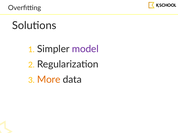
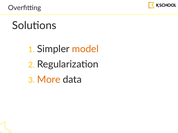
model colour: purple -> orange
